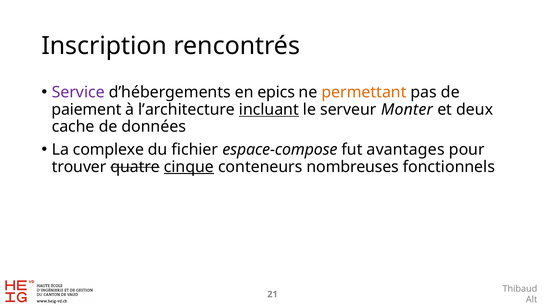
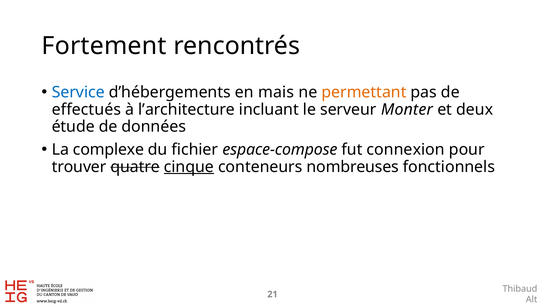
Inscription: Inscription -> Fortement
Service colour: purple -> blue
epics: epics -> mais
paiement: paiement -> effectués
incluant underline: present -> none
cache: cache -> étude
avantages: avantages -> connexion
